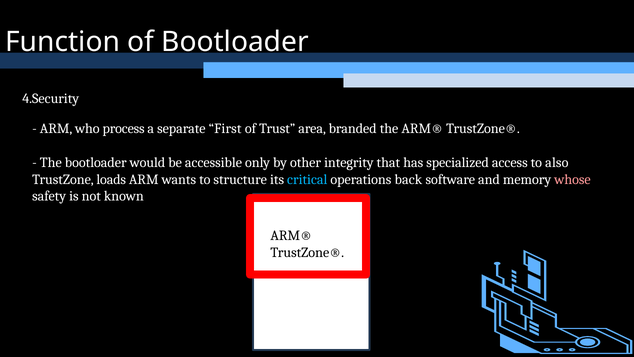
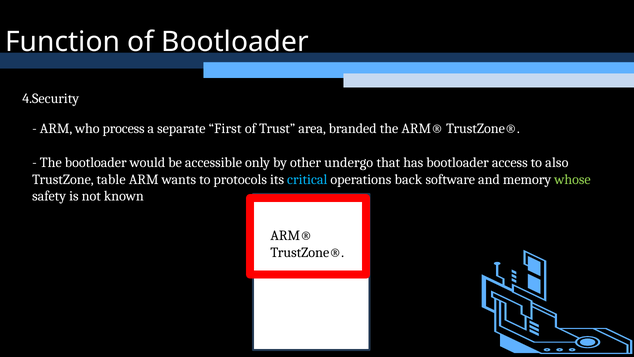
integrity: integrity -> undergo
has specialized: specialized -> bootloader
loads: loads -> table
structure: structure -> protocols
whose colour: pink -> light green
